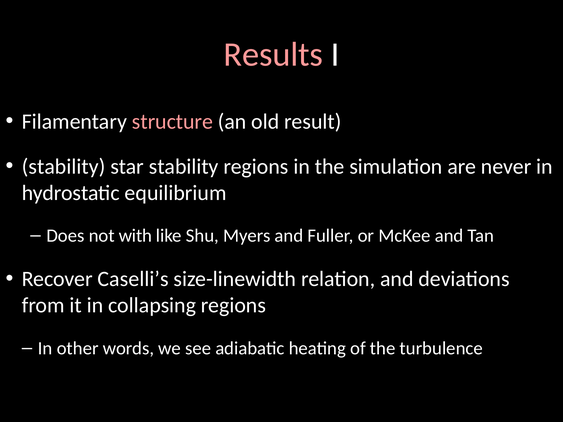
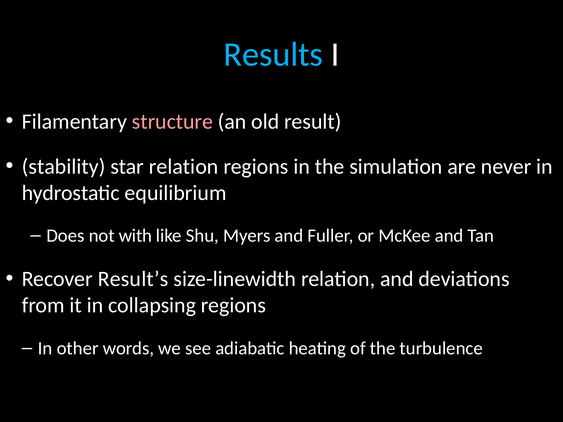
Results colour: pink -> light blue
star stability: stability -> relation
Caselli’s: Caselli’s -> Result’s
